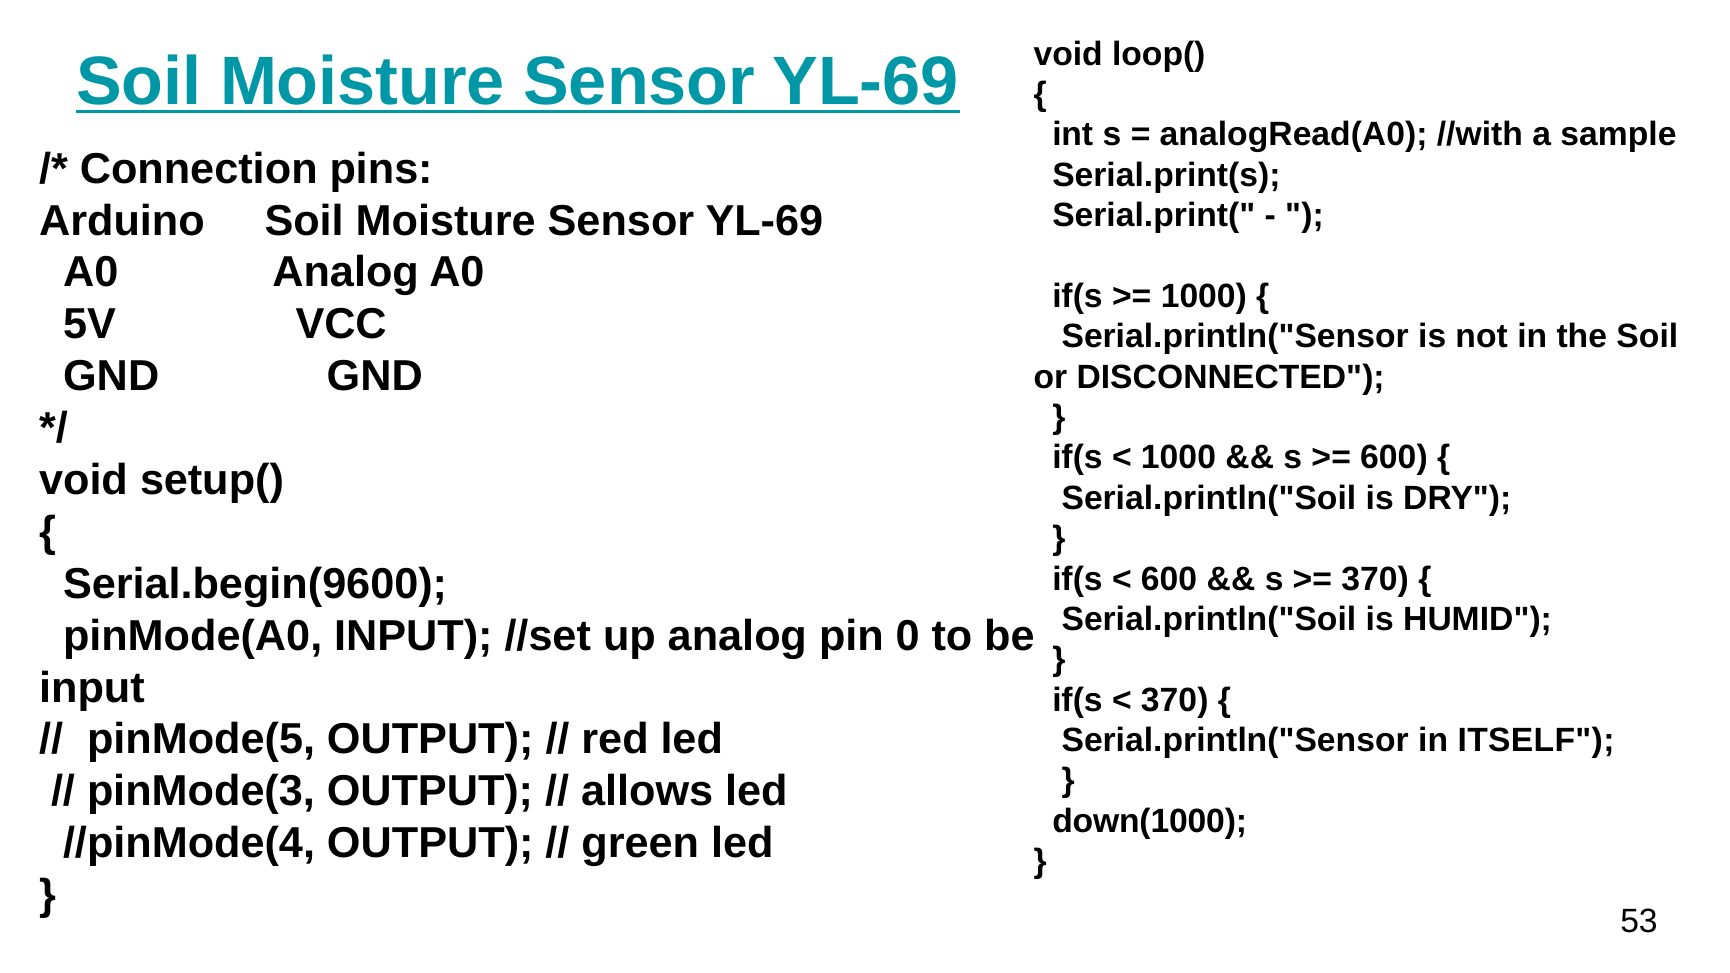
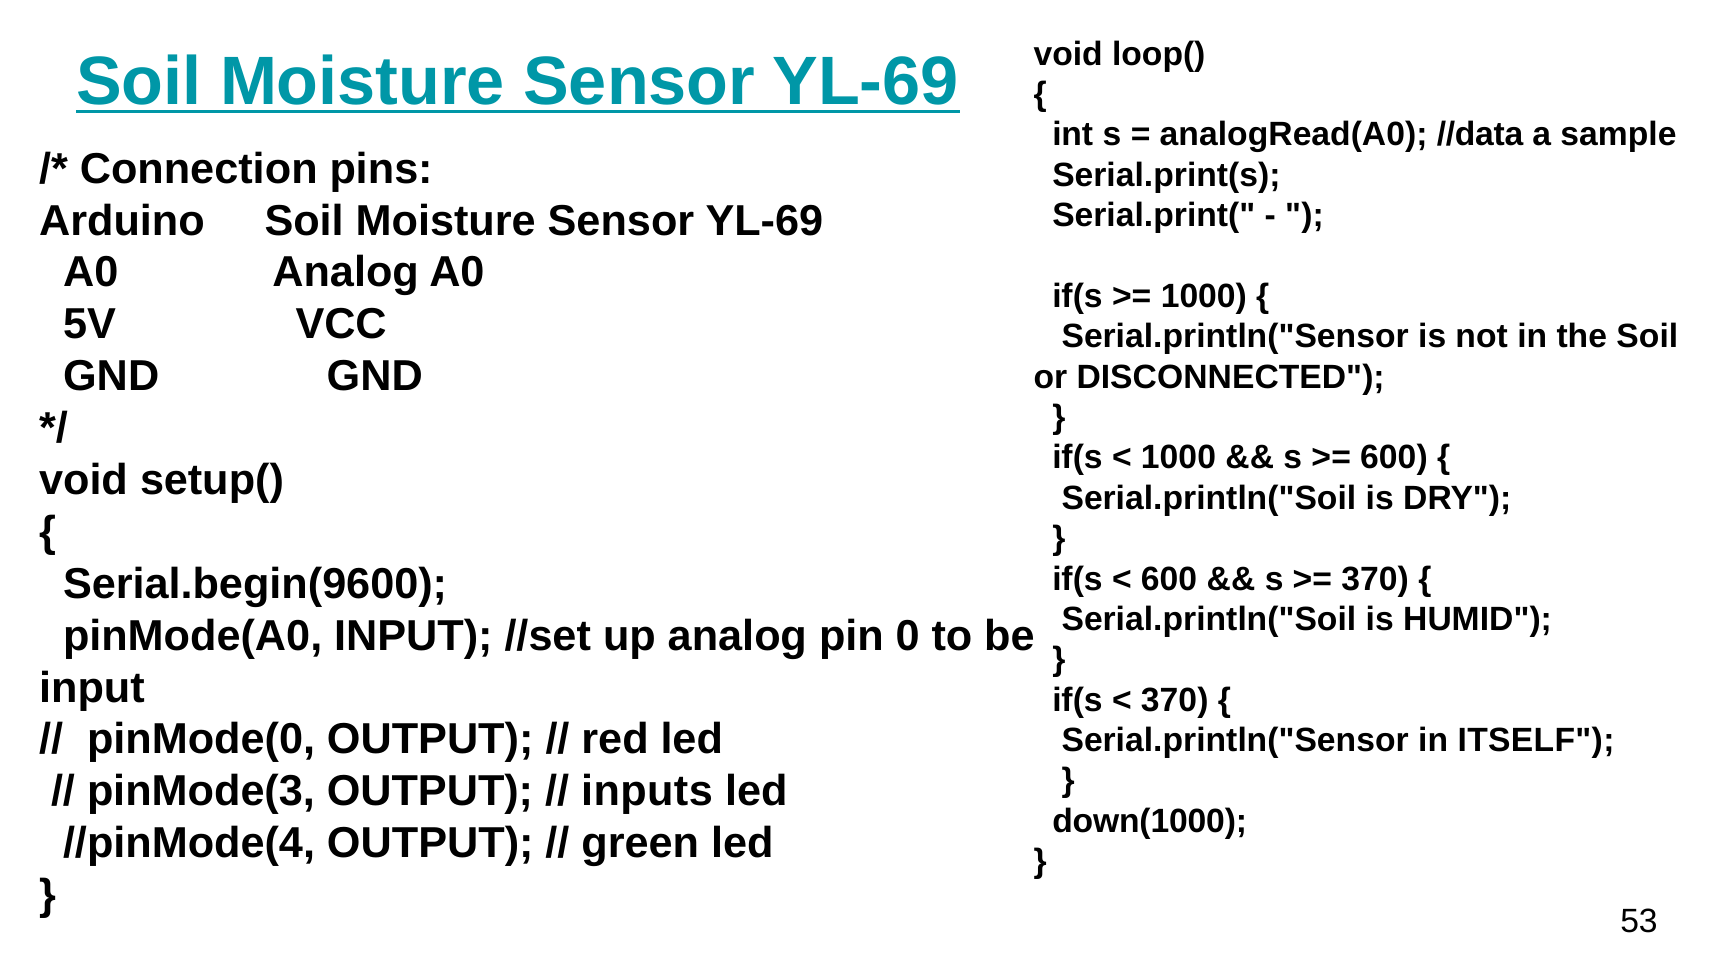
//with: //with -> //data
pinMode(5: pinMode(5 -> pinMode(0
allows: allows -> inputs
